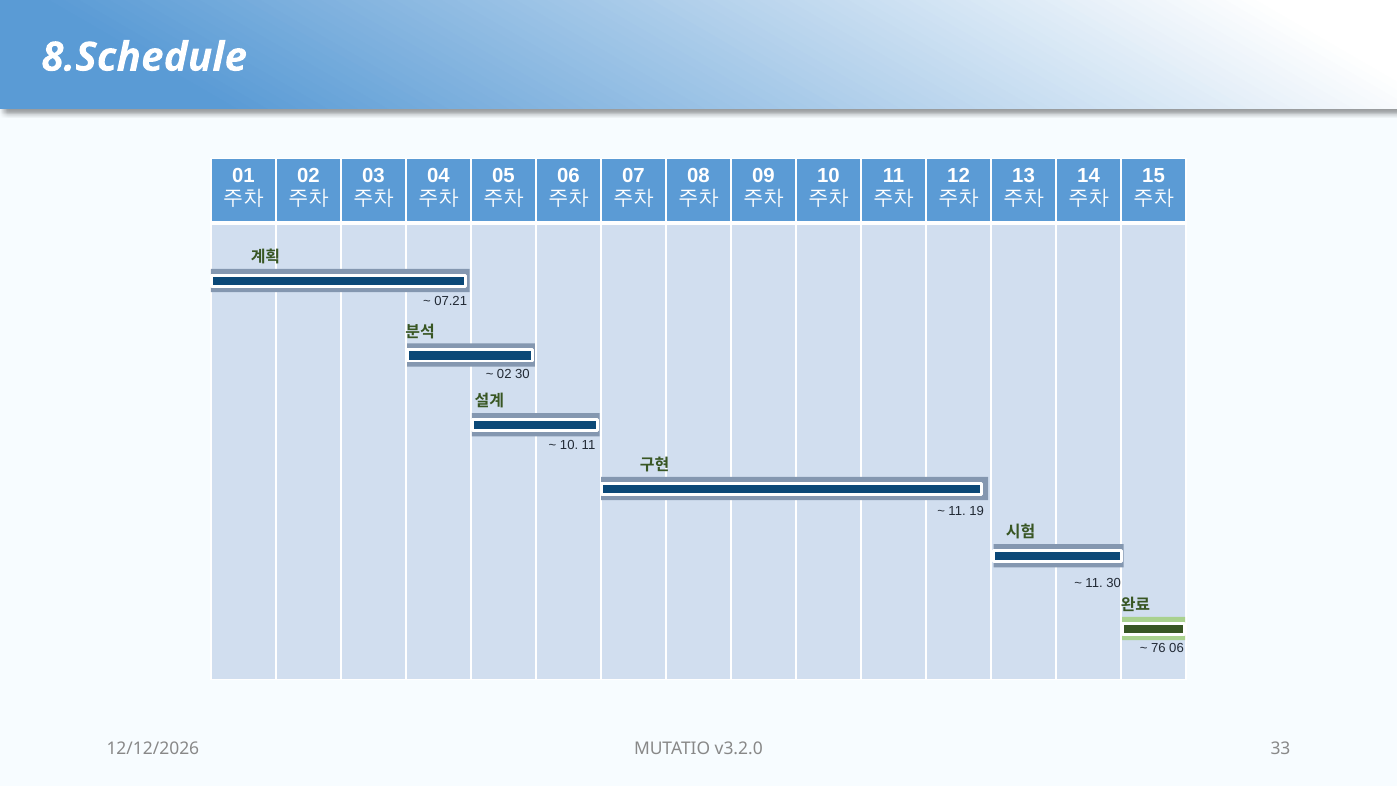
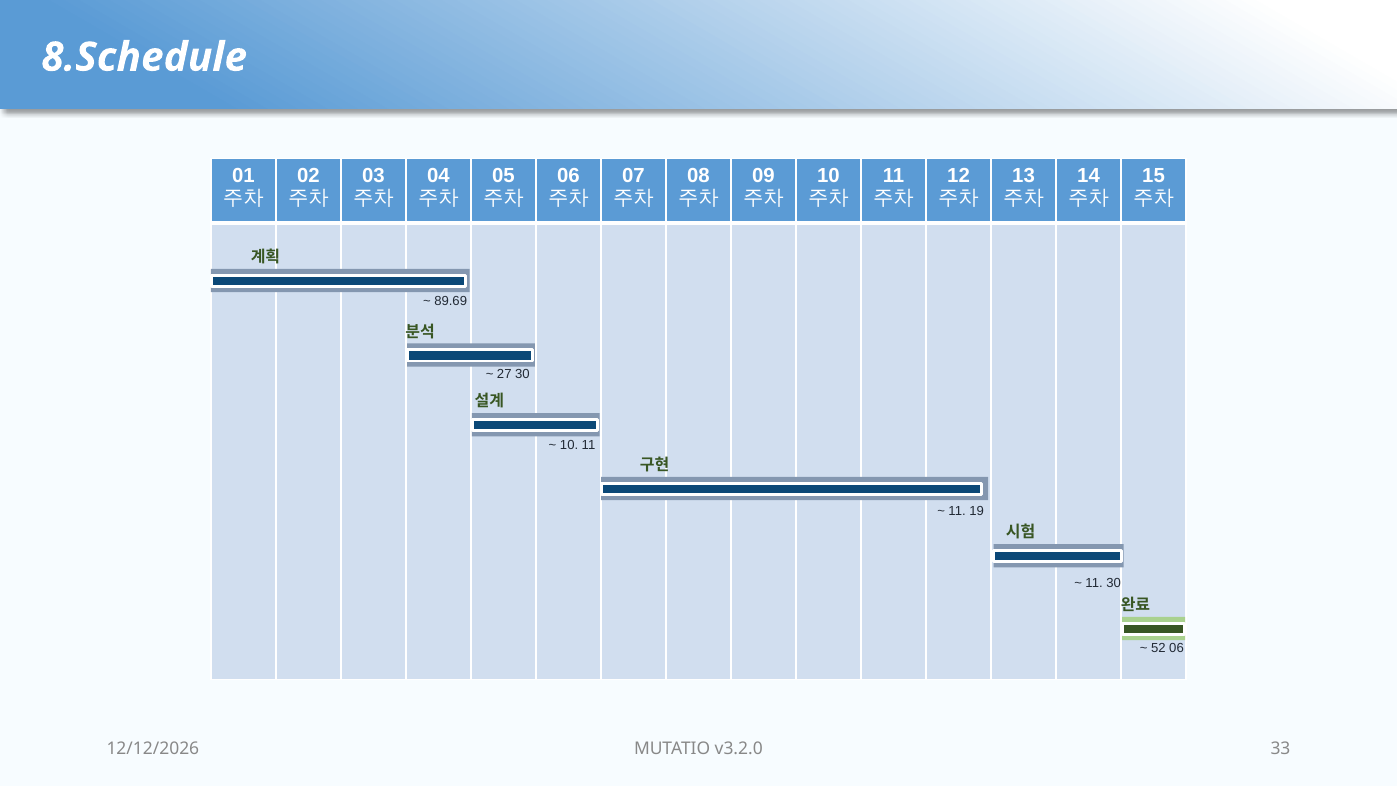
07.21: 07.21 -> 89.69
02 at (504, 374): 02 -> 27
76: 76 -> 52
